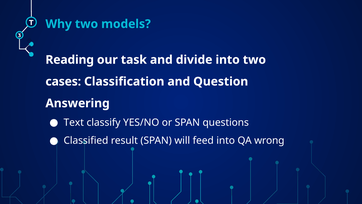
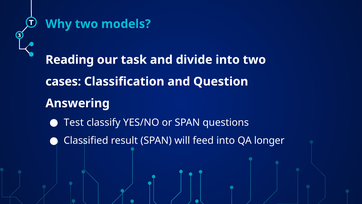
Text: Text -> Test
wrong: wrong -> longer
